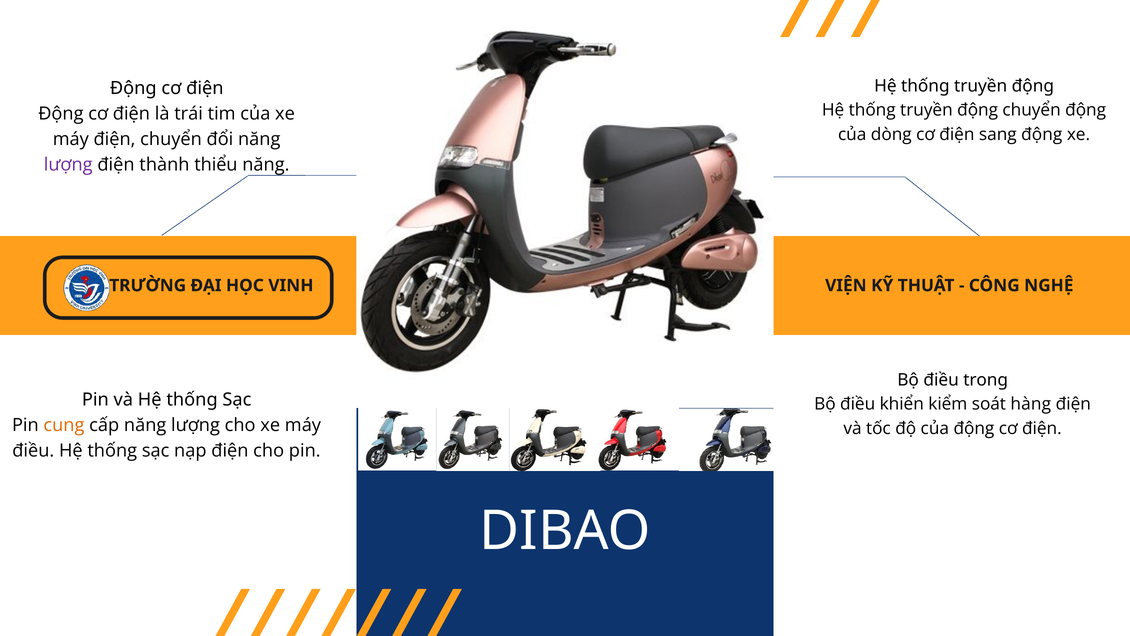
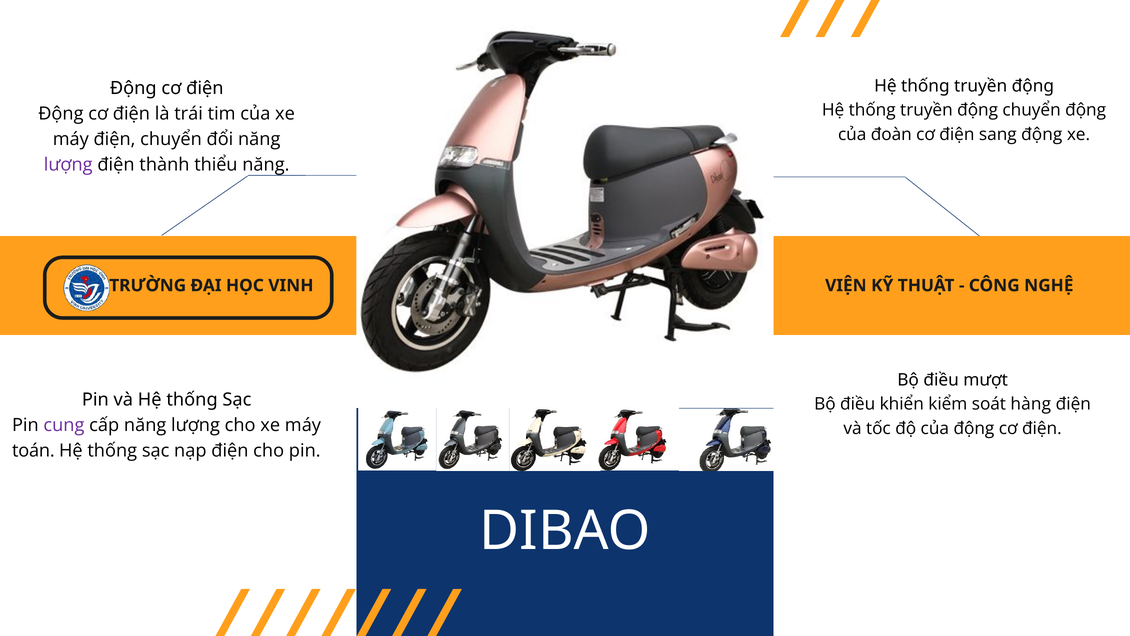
dòng: dòng -> đoàn
trong: trong -> mượt
cung colour: orange -> purple
điều at (33, 451): điều -> toán
